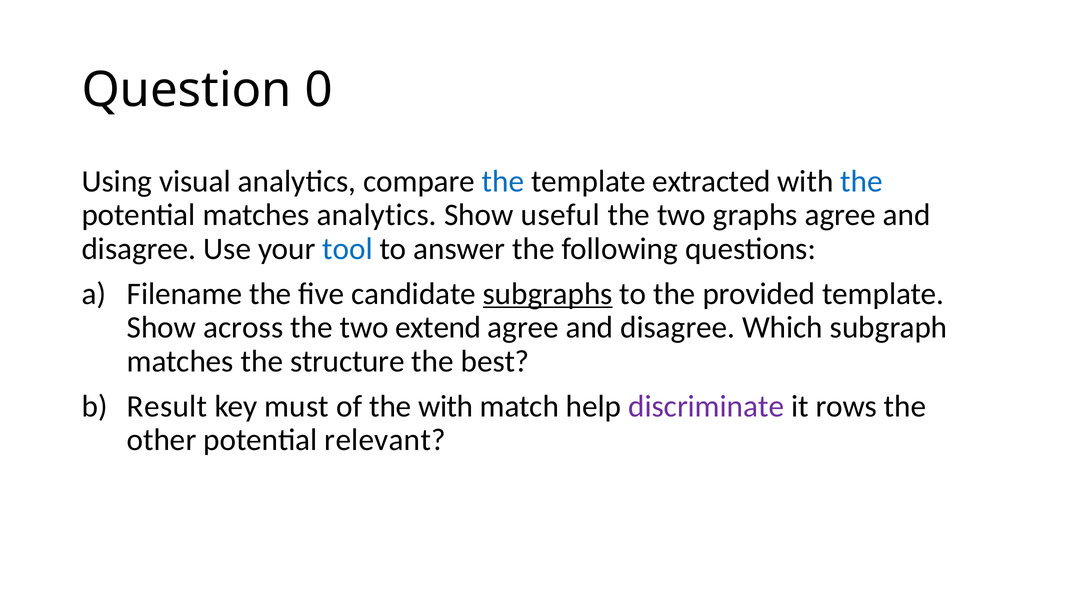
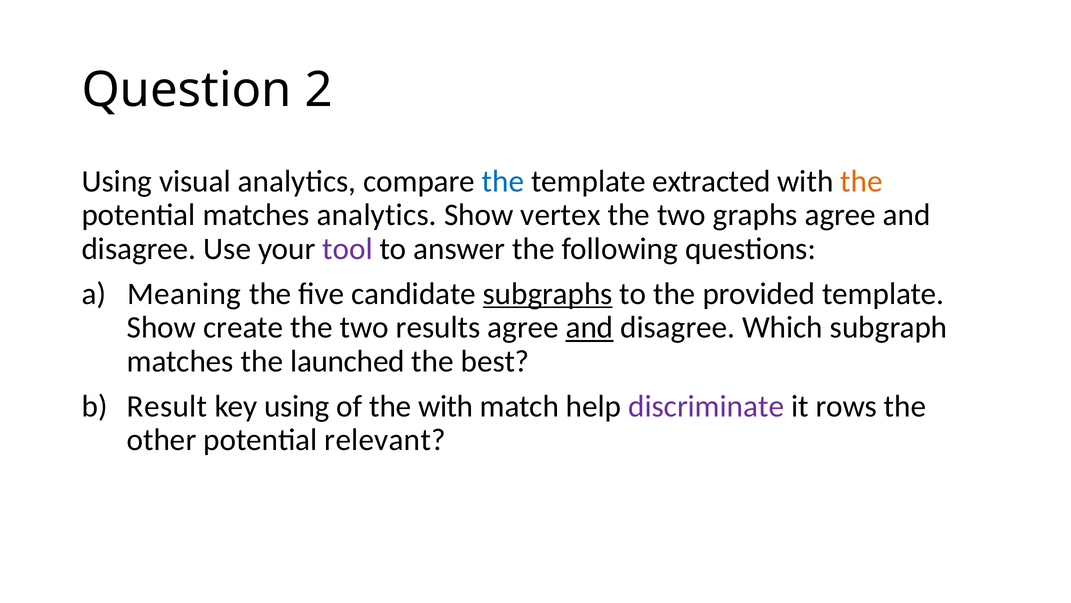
0: 0 -> 2
the at (862, 181) colour: blue -> orange
useful: useful -> vertex
tool colour: blue -> purple
Filename: Filename -> Meaning
across: across -> create
extend: extend -> results
and at (589, 327) underline: none -> present
structure: structure -> launched
key must: must -> using
